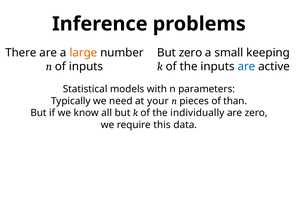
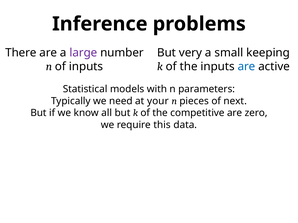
large colour: orange -> purple
But zero: zero -> very
than: than -> next
individually: individually -> competitive
